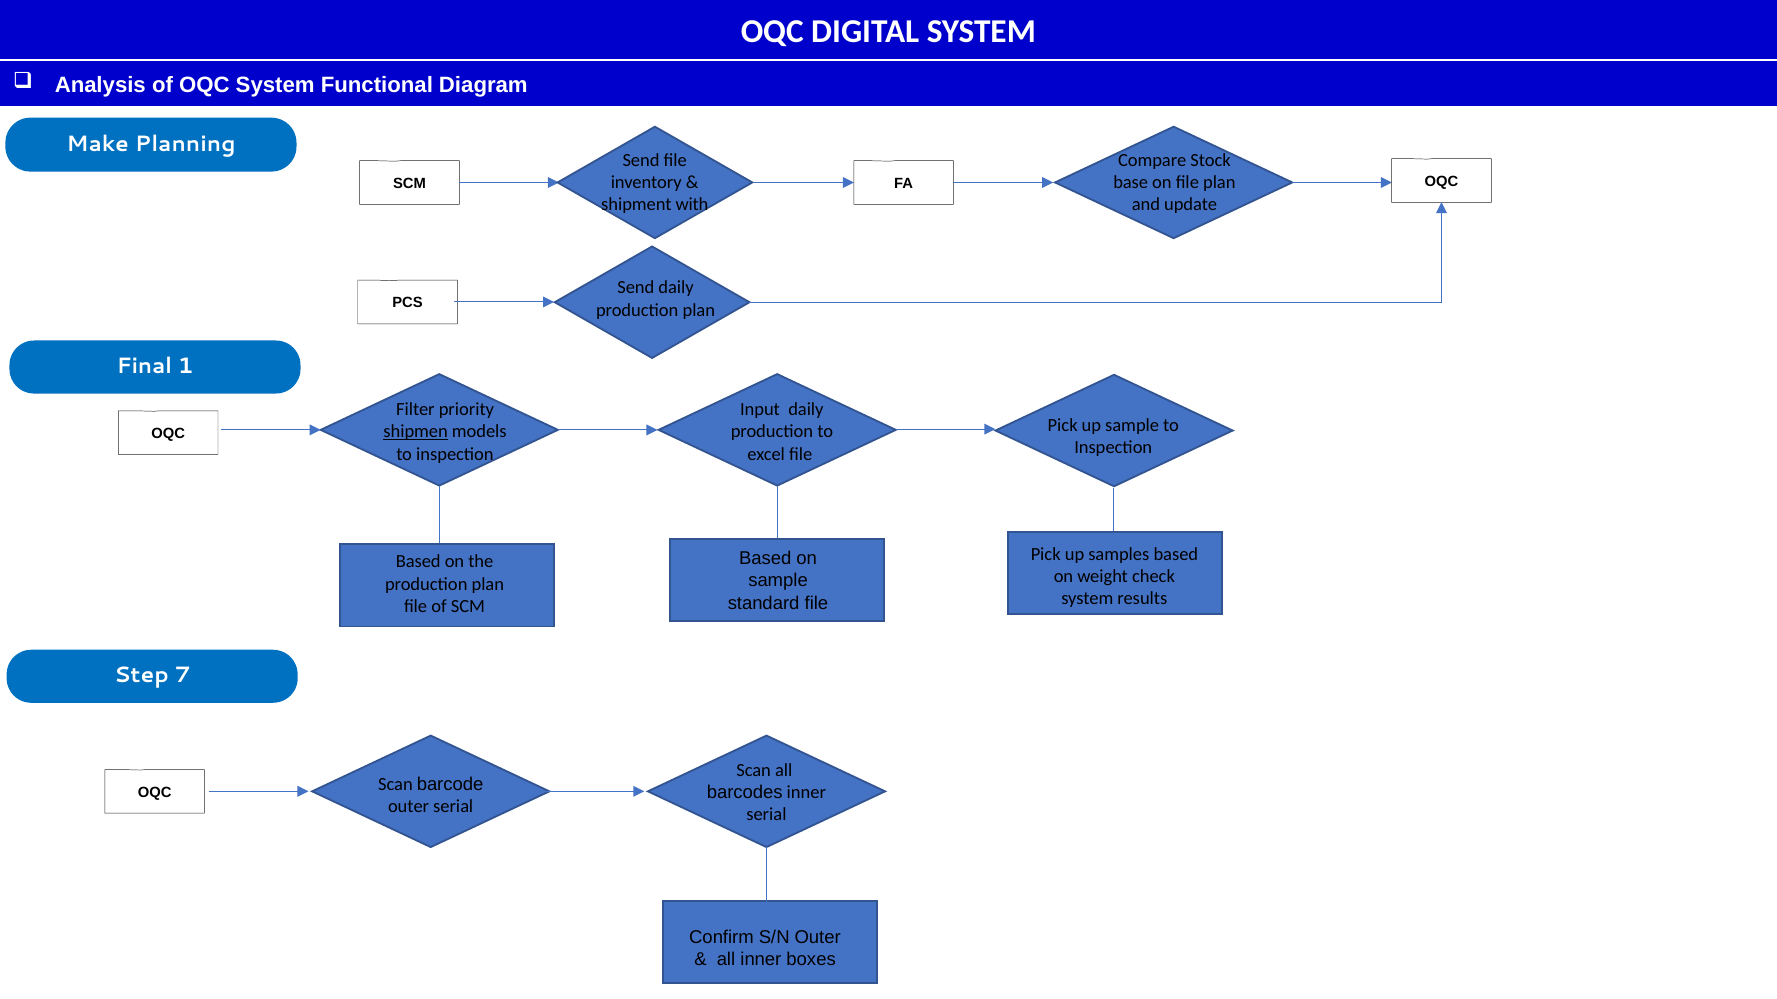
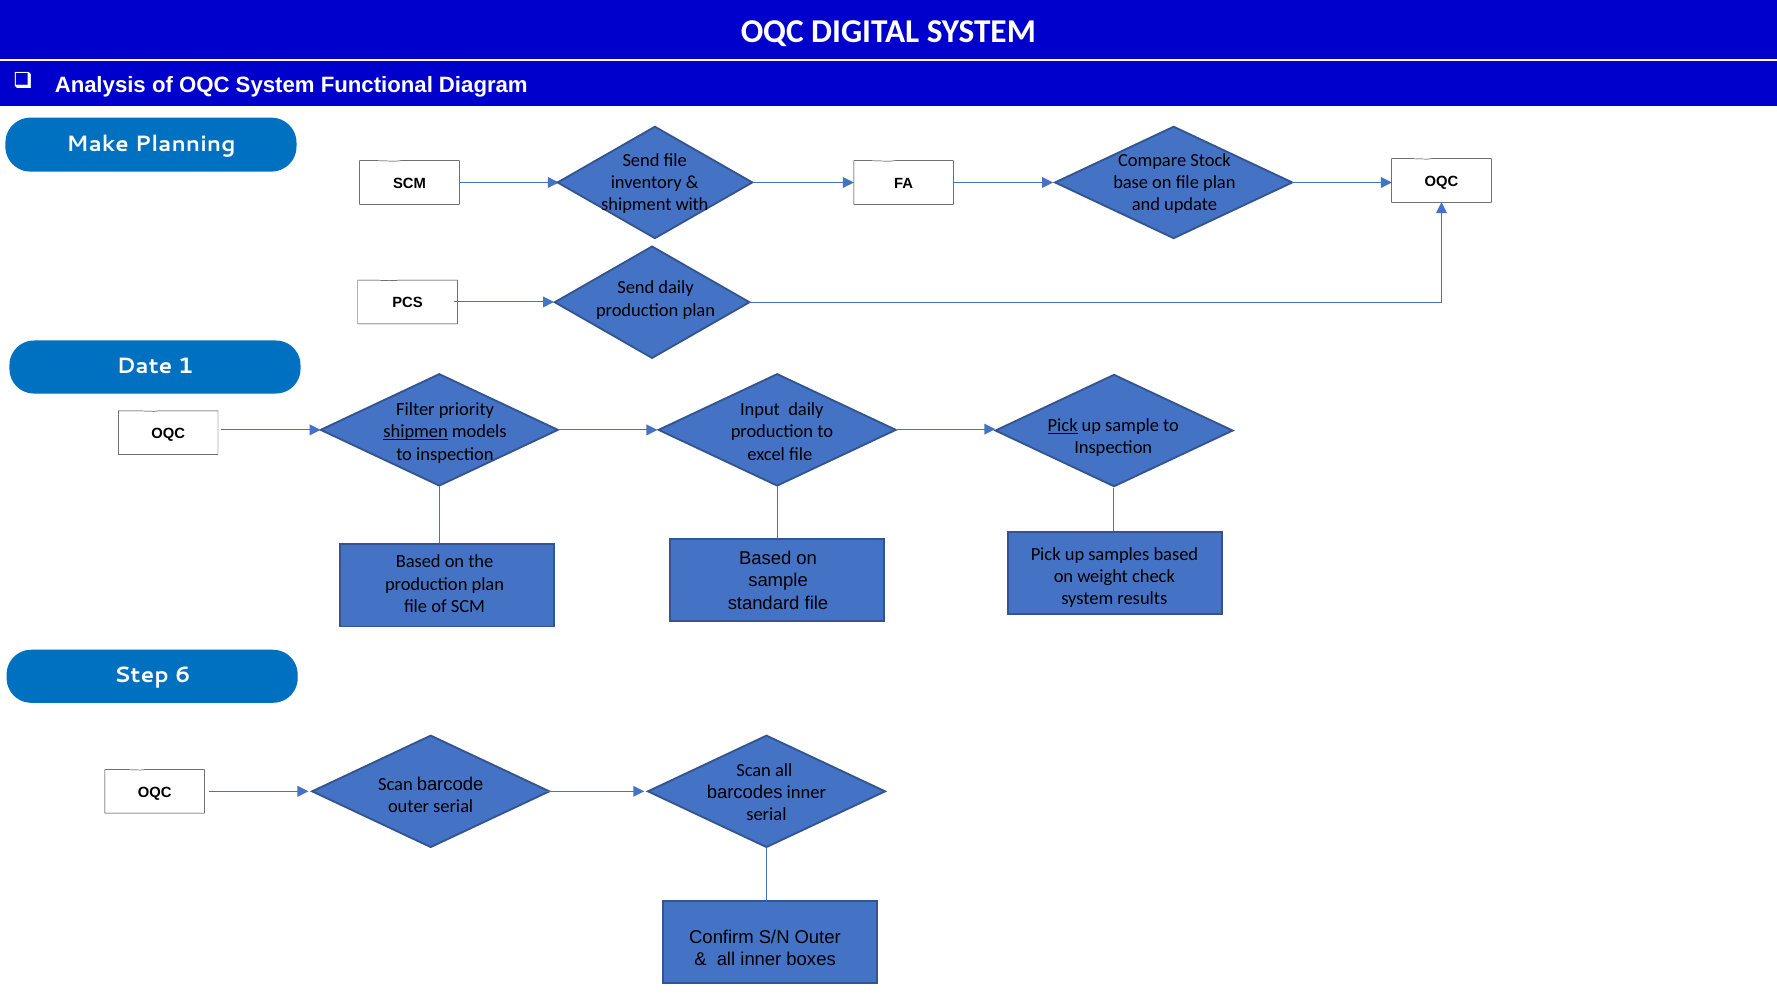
Final: Final -> Date
Pick at (1063, 426) underline: none -> present
7: 7 -> 6
